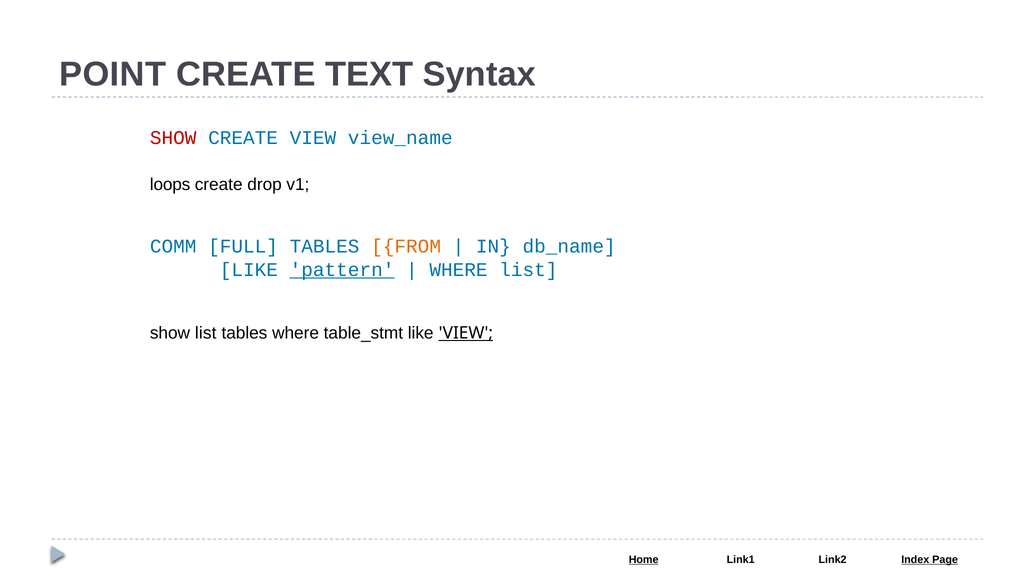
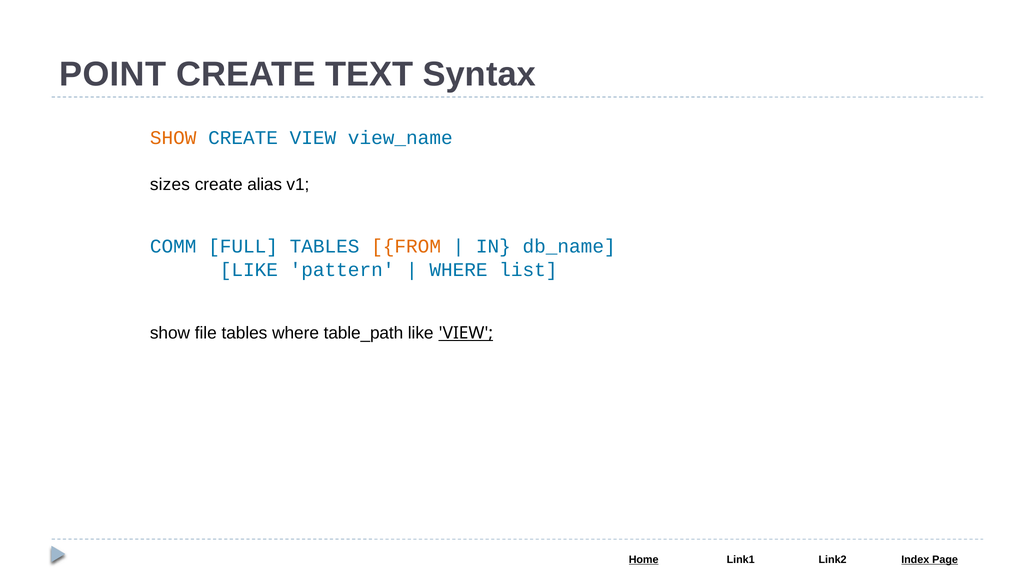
SHOW at (173, 138) colour: red -> orange
loops: loops -> sizes
drop: drop -> alias
pattern underline: present -> none
show list: list -> file
table_stmt: table_stmt -> table_path
